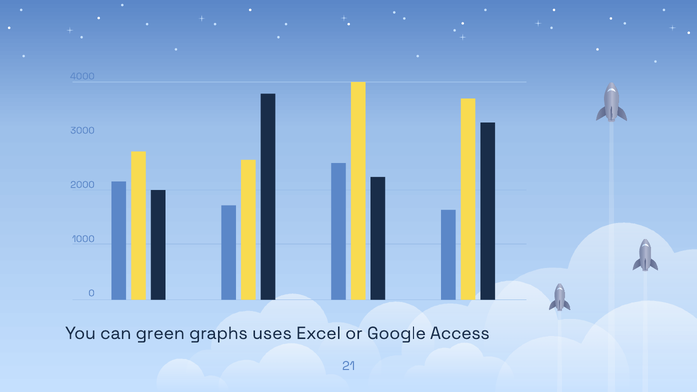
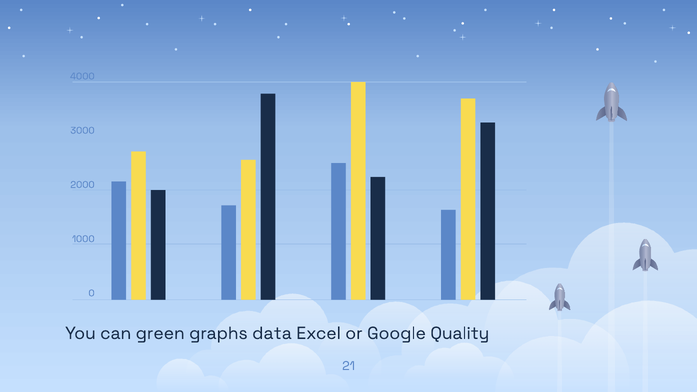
uses: uses -> data
Access: Access -> Quality
